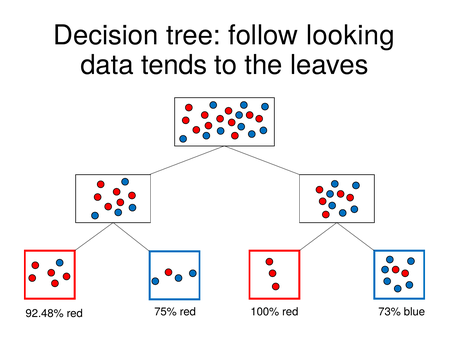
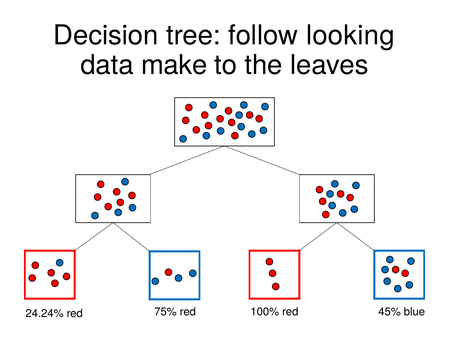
tends: tends -> make
92.48%: 92.48% -> 24.24%
73%: 73% -> 45%
